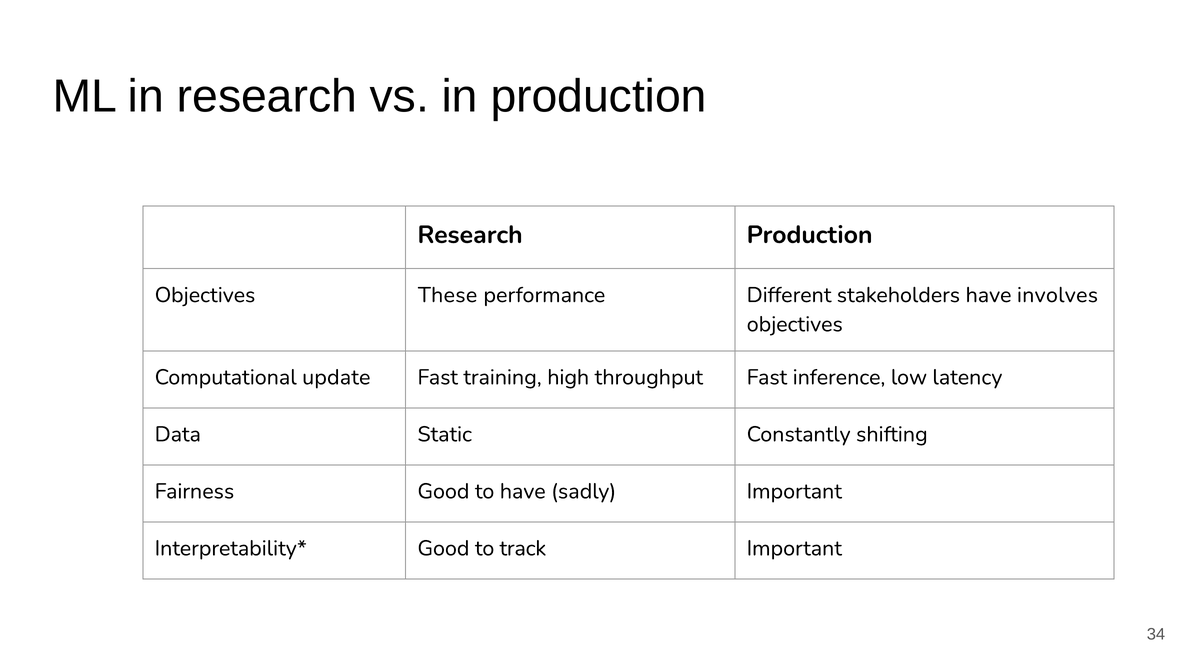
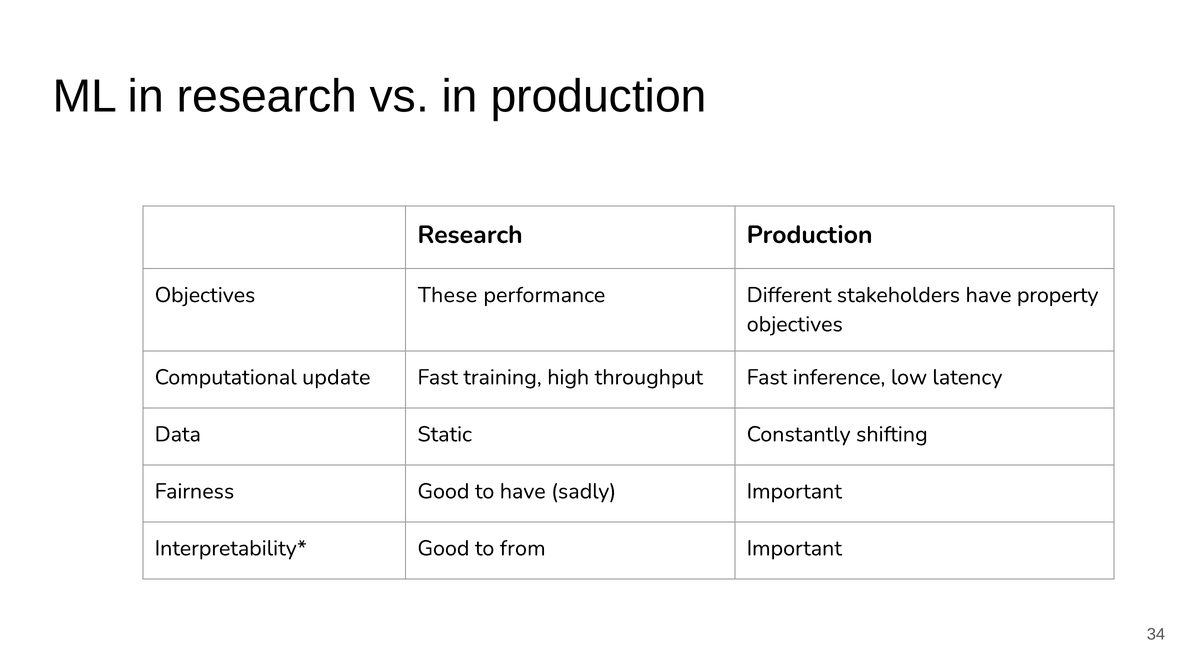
involves: involves -> property
track: track -> from
